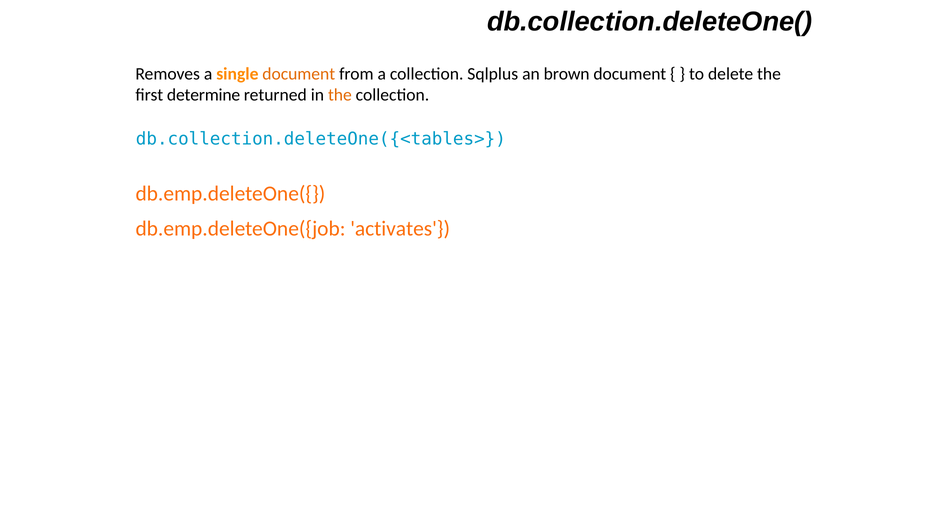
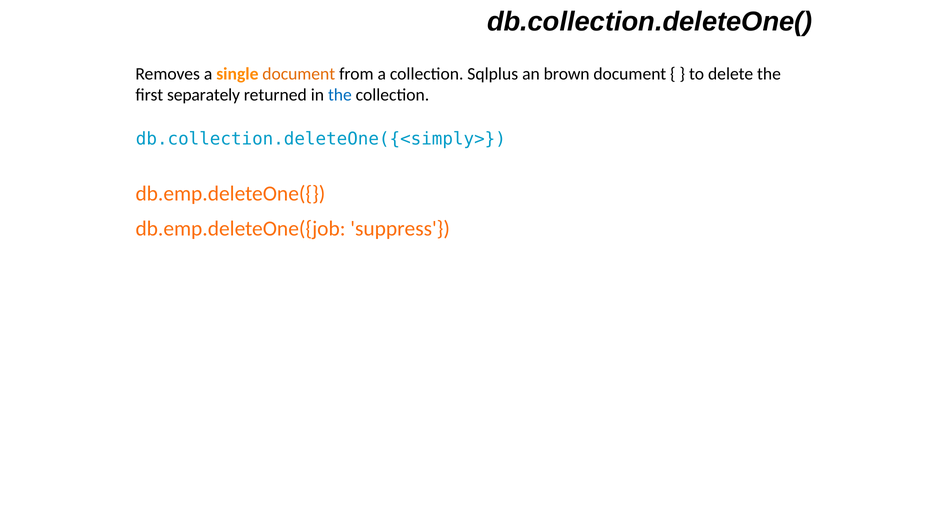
determine: determine -> separately
the at (340, 95) colour: orange -> blue
db.collection.deleteOne({<tables>: db.collection.deleteOne({<tables> -> db.collection.deleteOne({<simply>
activates: activates -> suppress
